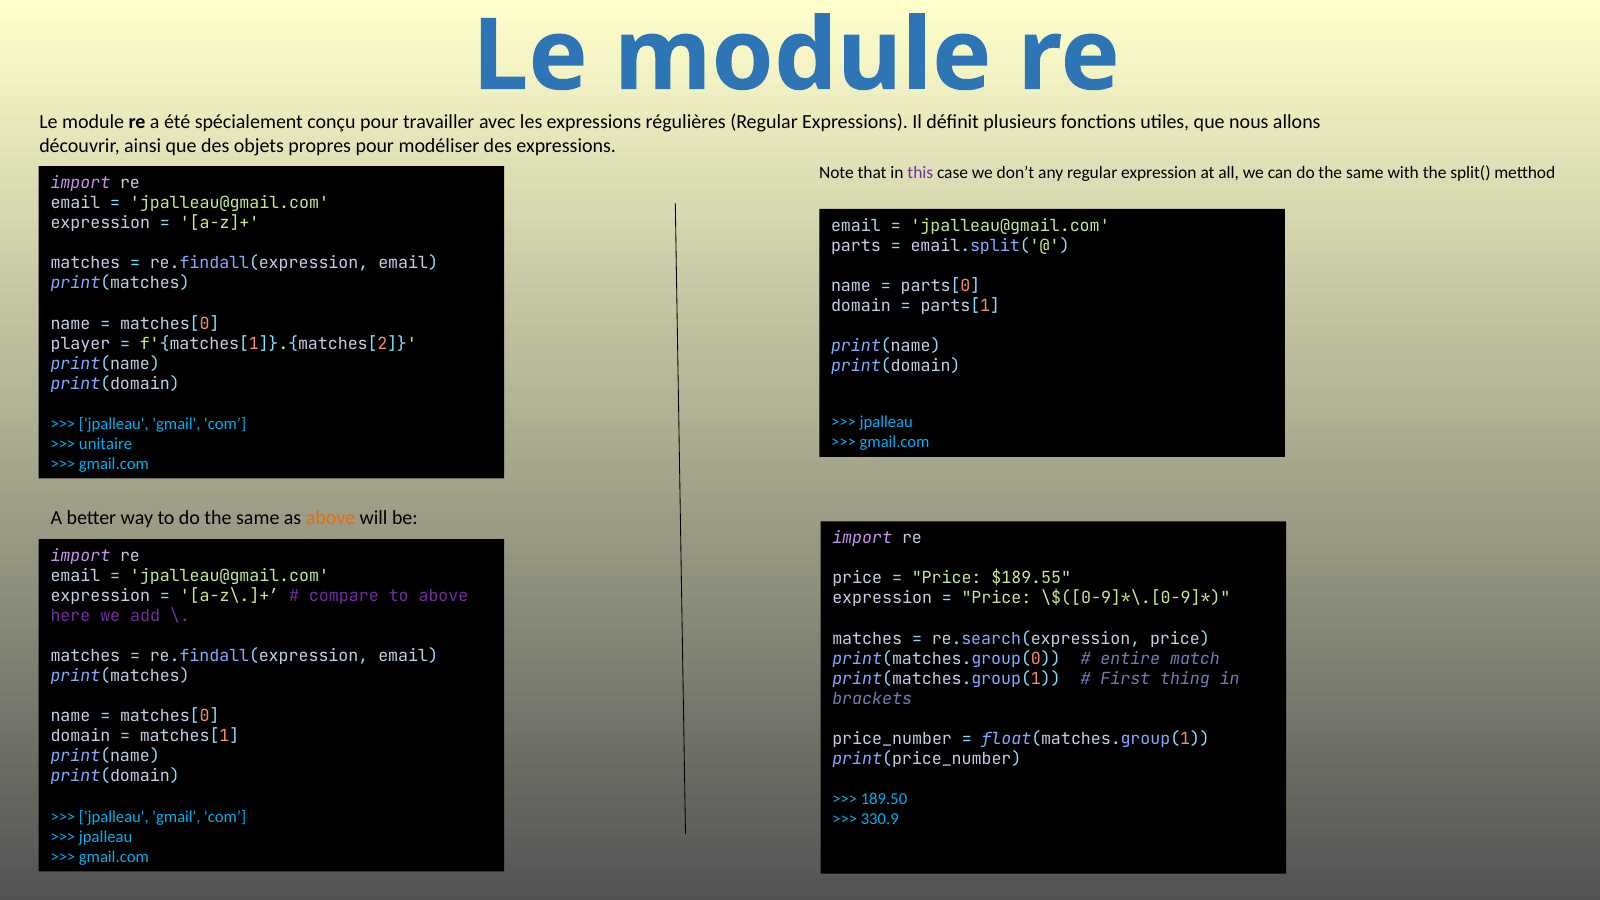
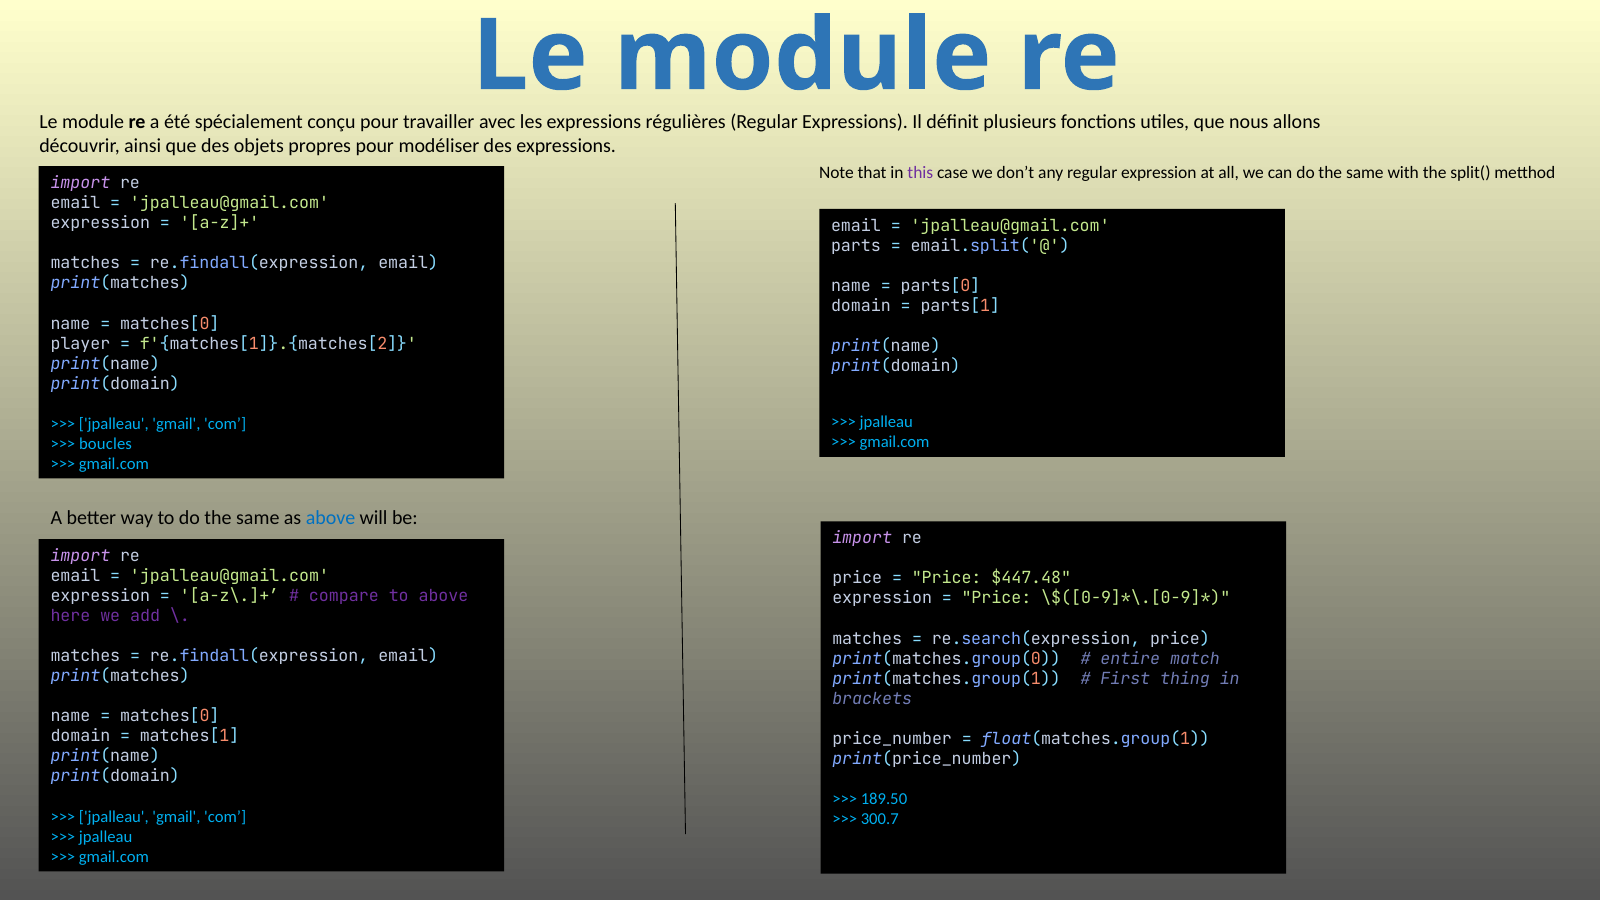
unitaire: unitaire -> boucles
above at (331, 518) colour: orange -> blue
$189.55: $189.55 -> $447.48
330.9: 330.9 -> 300.7
